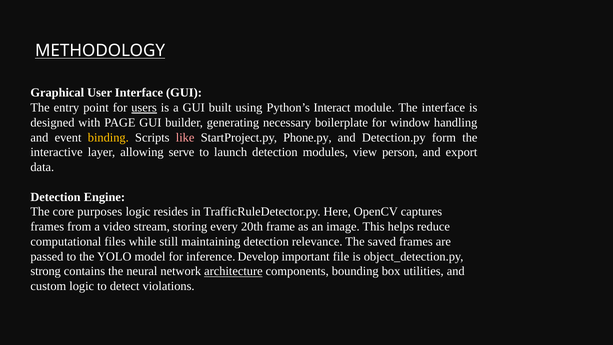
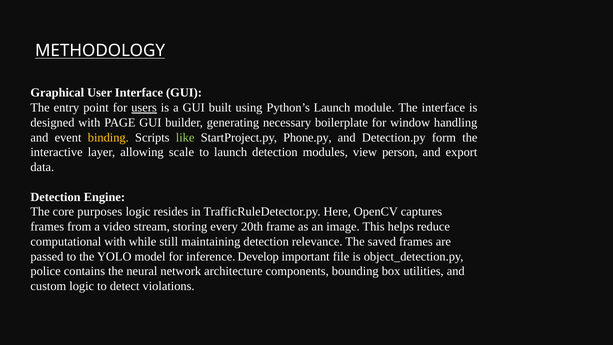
Python’s Interact: Interact -> Launch
like colour: pink -> light green
serve: serve -> scale
computational files: files -> with
strong: strong -> police
architecture underline: present -> none
